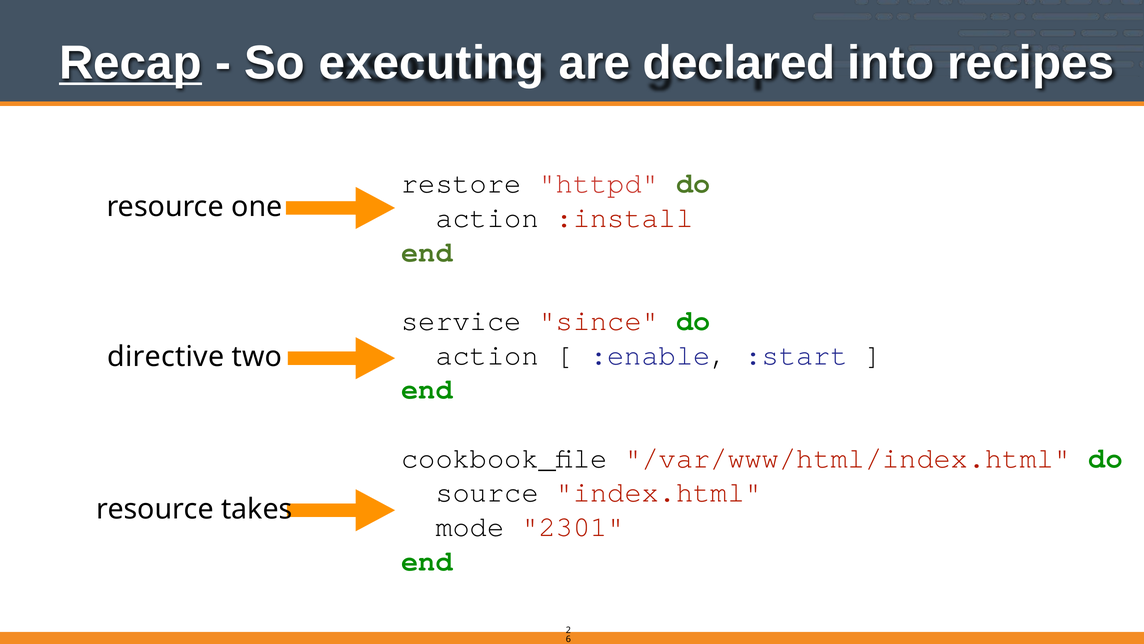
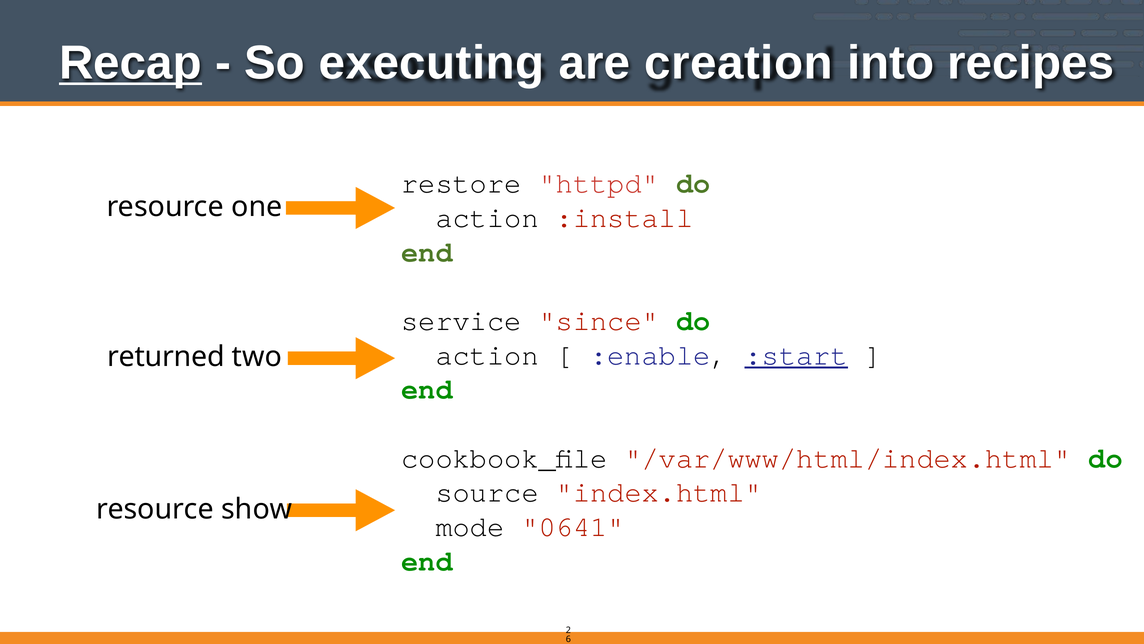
declared: declared -> creation
:start underline: none -> present
directive: directive -> returned
takes: takes -> show
2301: 2301 -> 0641
